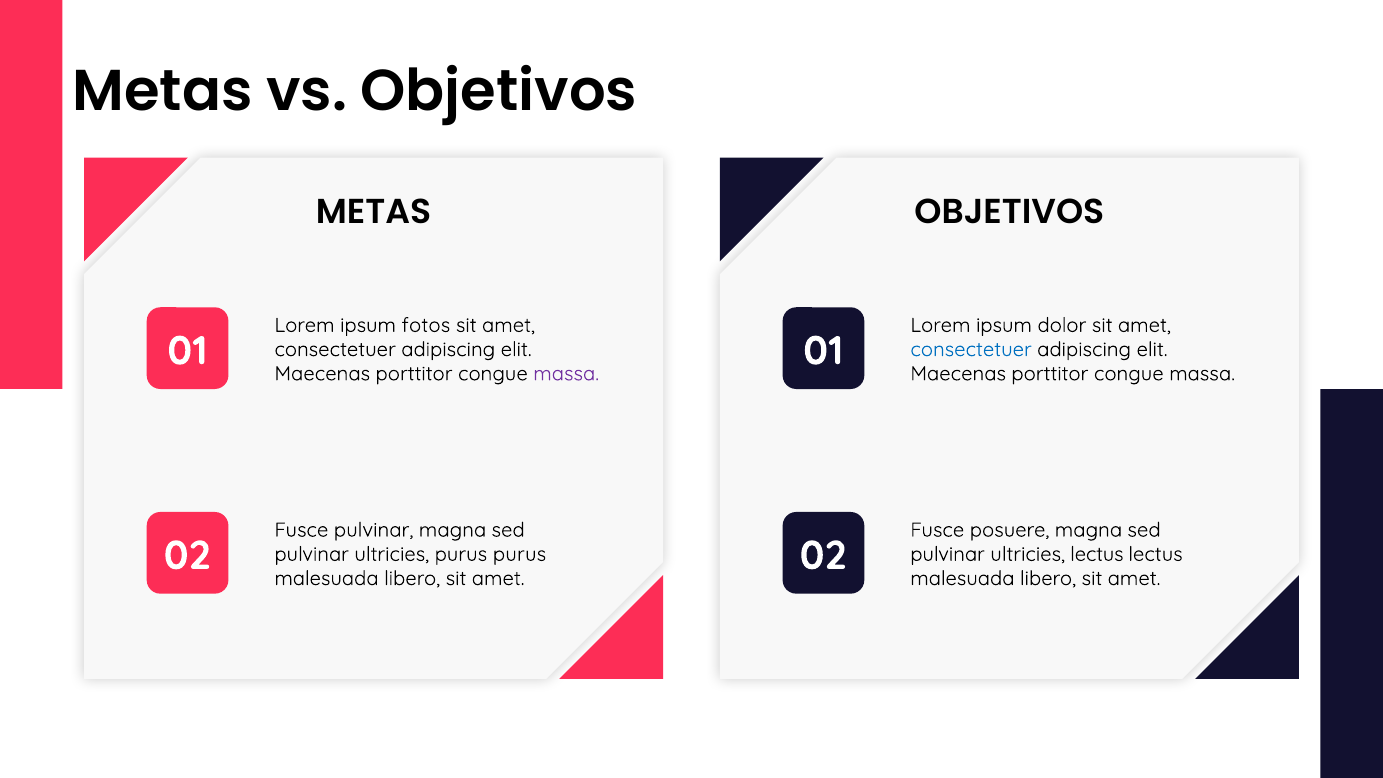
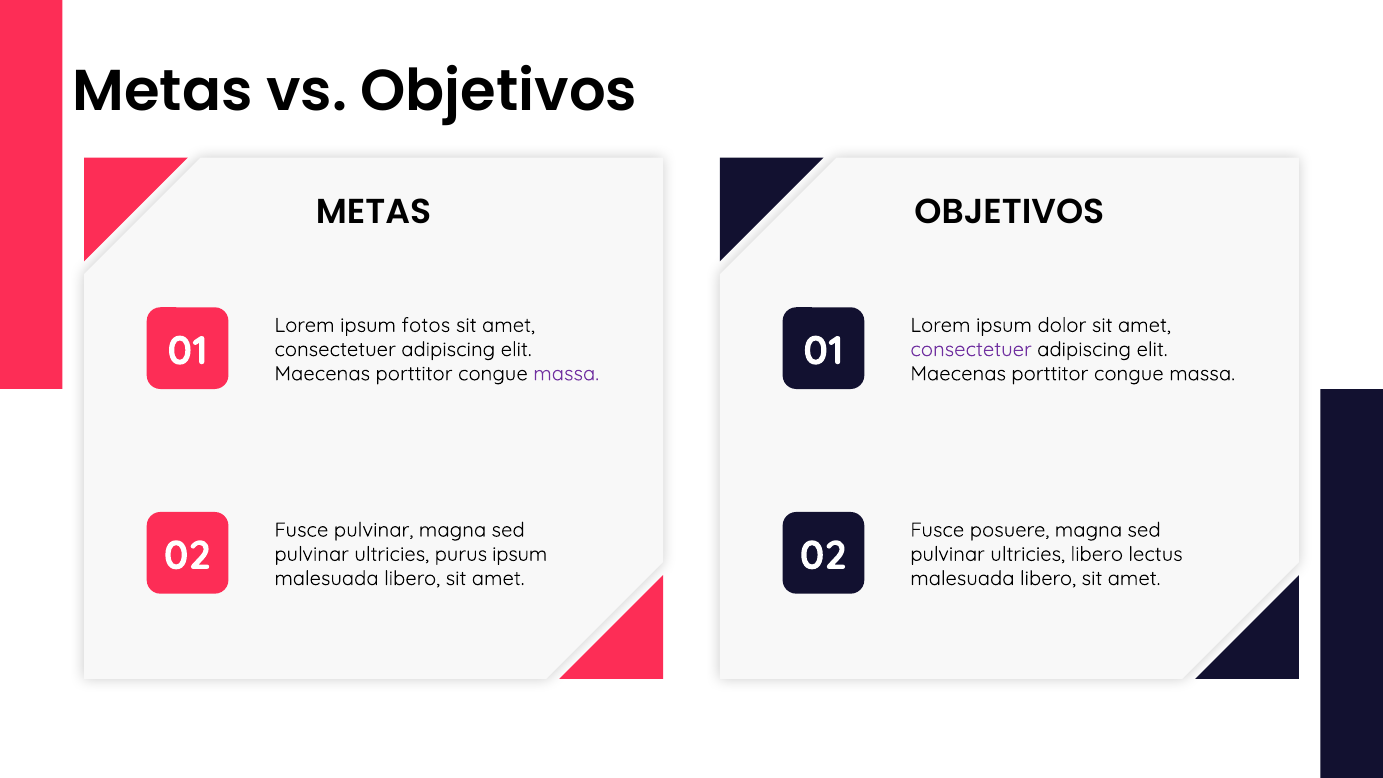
consectetuer at (971, 349) colour: blue -> purple
purus purus: purus -> ipsum
ultricies lectus: lectus -> libero
